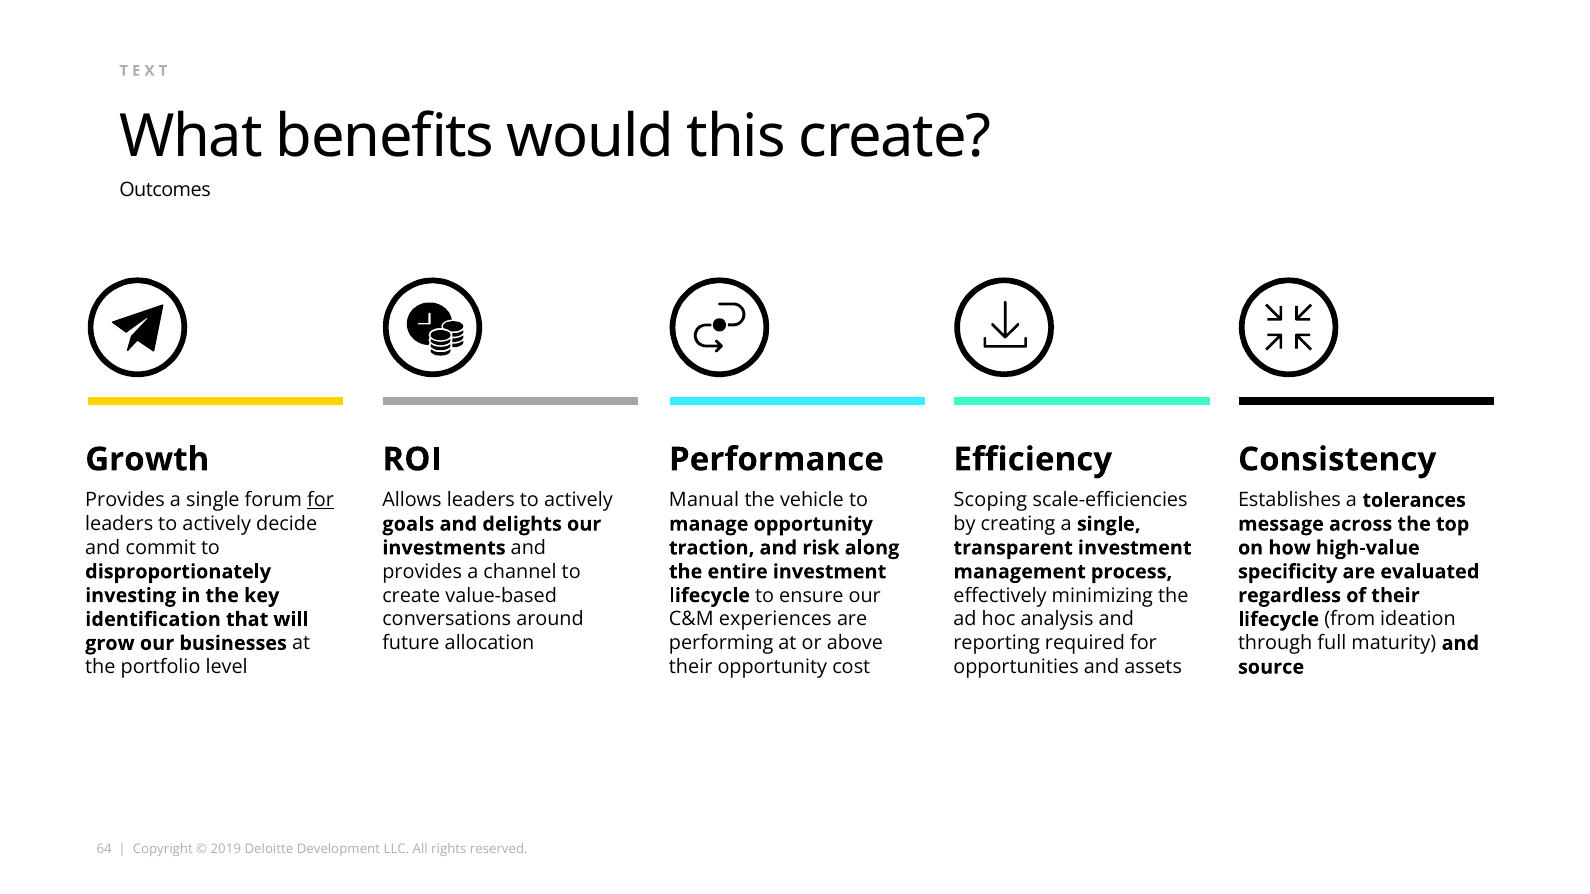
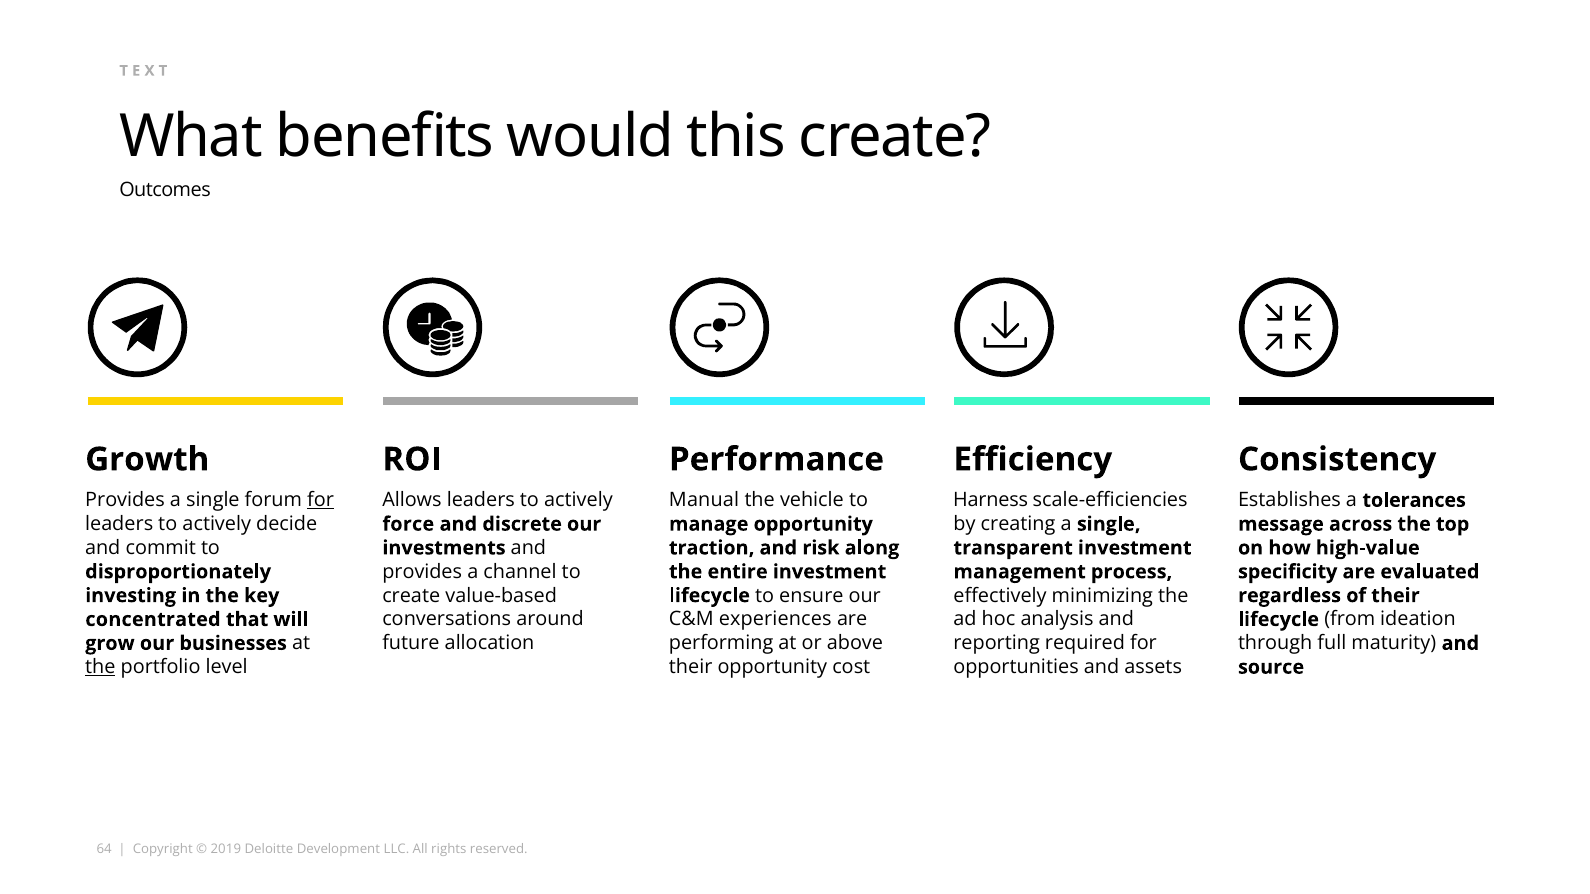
Scoping: Scoping -> Harness
goals: goals -> force
delights: delights -> discrete
identification: identification -> concentrated
the at (100, 667) underline: none -> present
